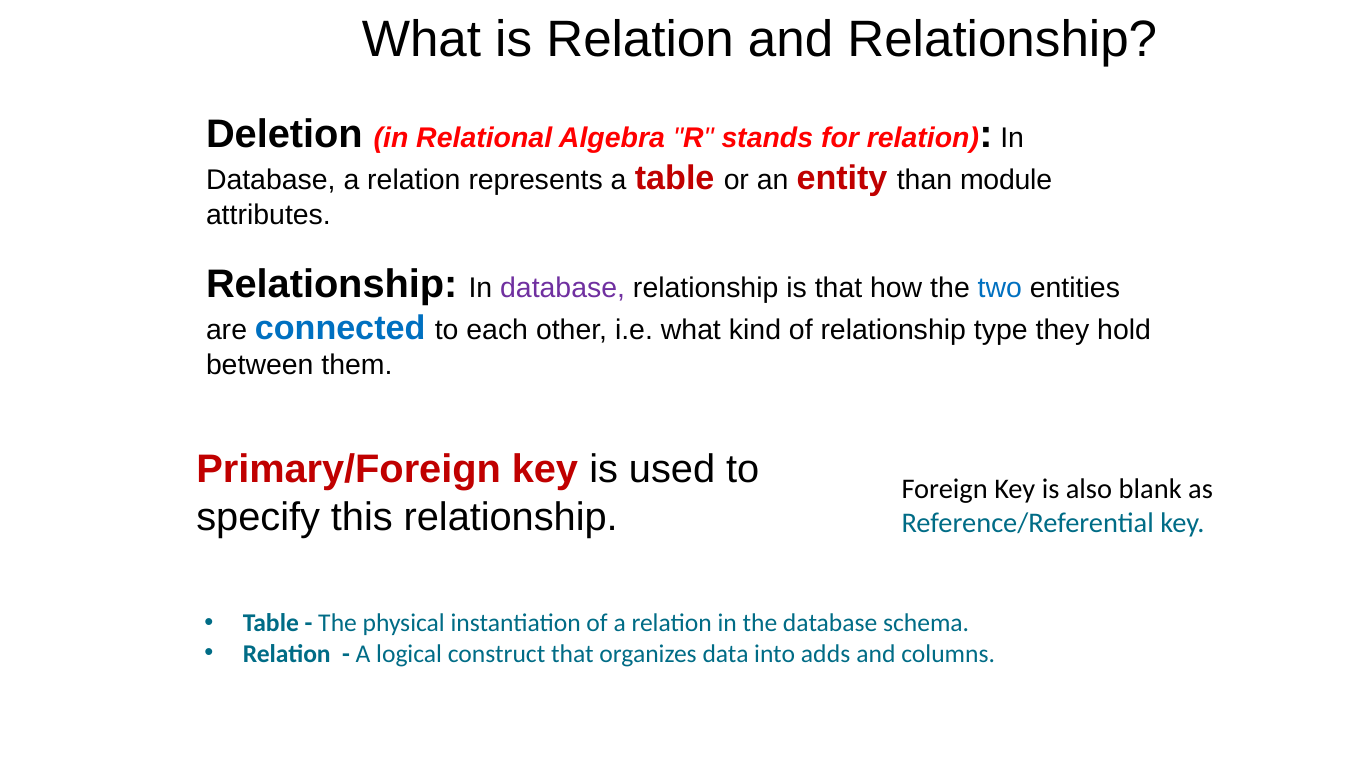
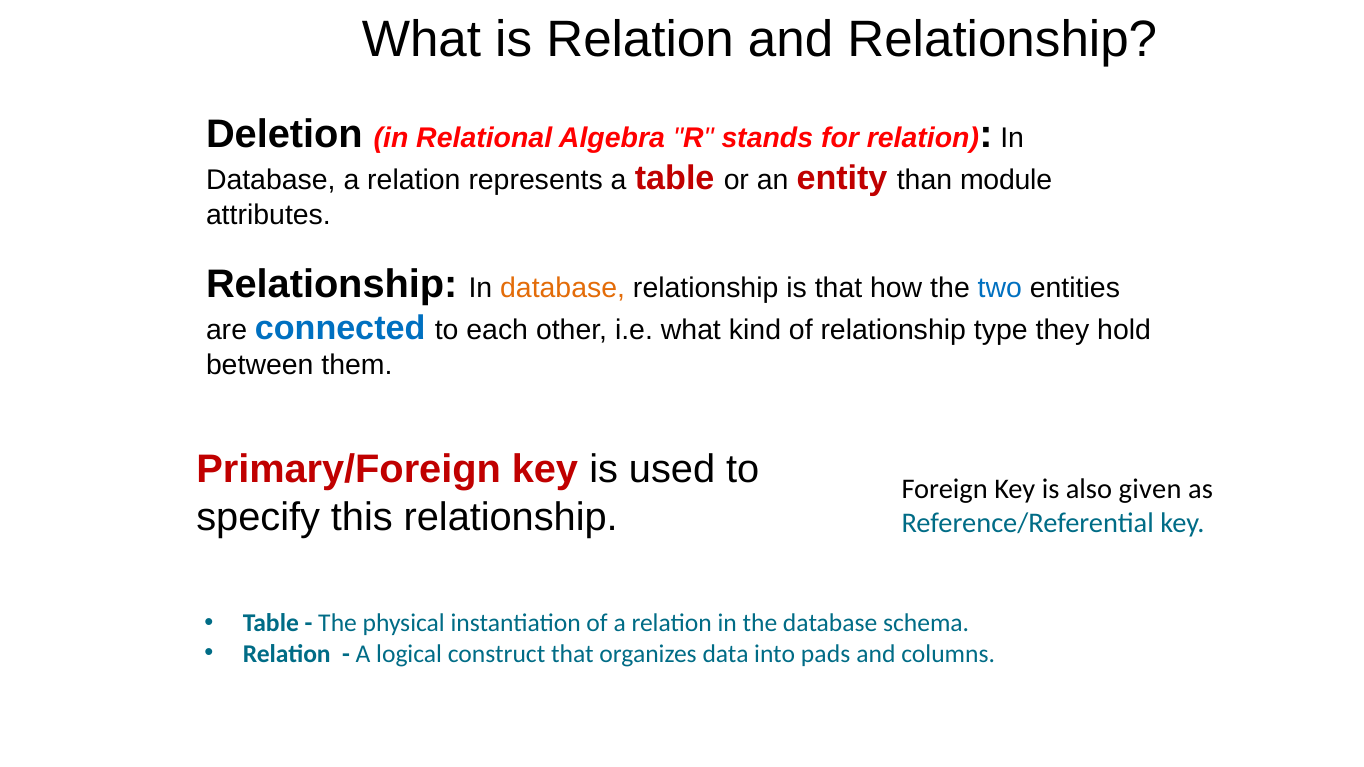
database at (563, 288) colour: purple -> orange
blank: blank -> given
adds: adds -> pads
